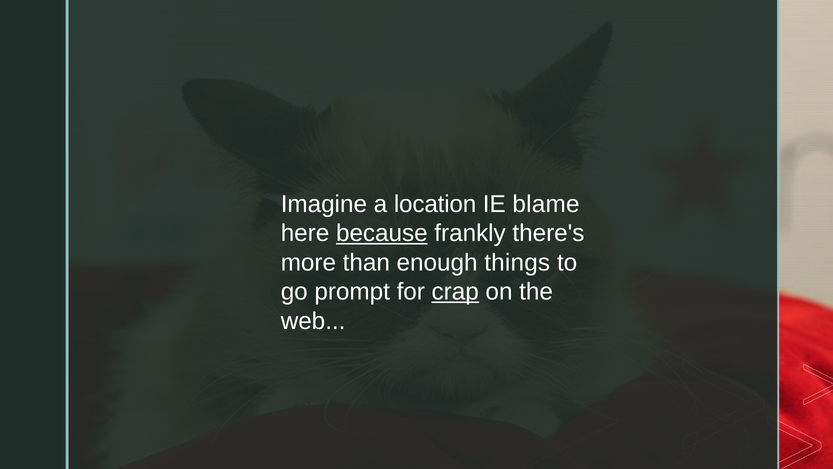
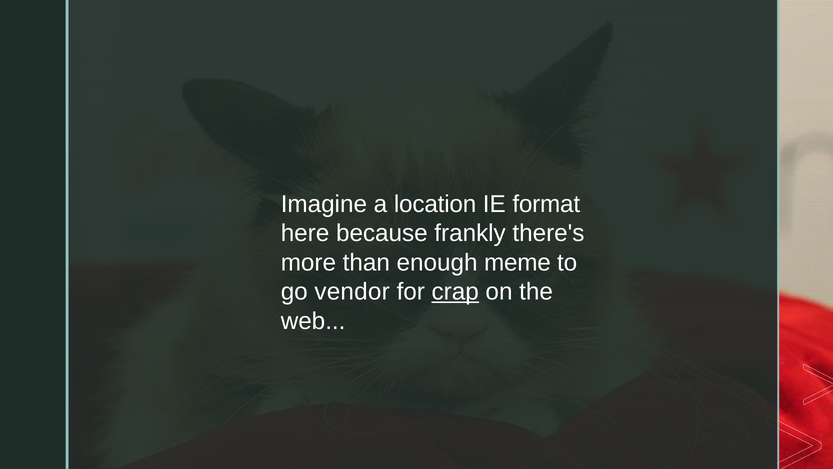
blame: blame -> format
because underline: present -> none
things: things -> meme
prompt: prompt -> vendor
